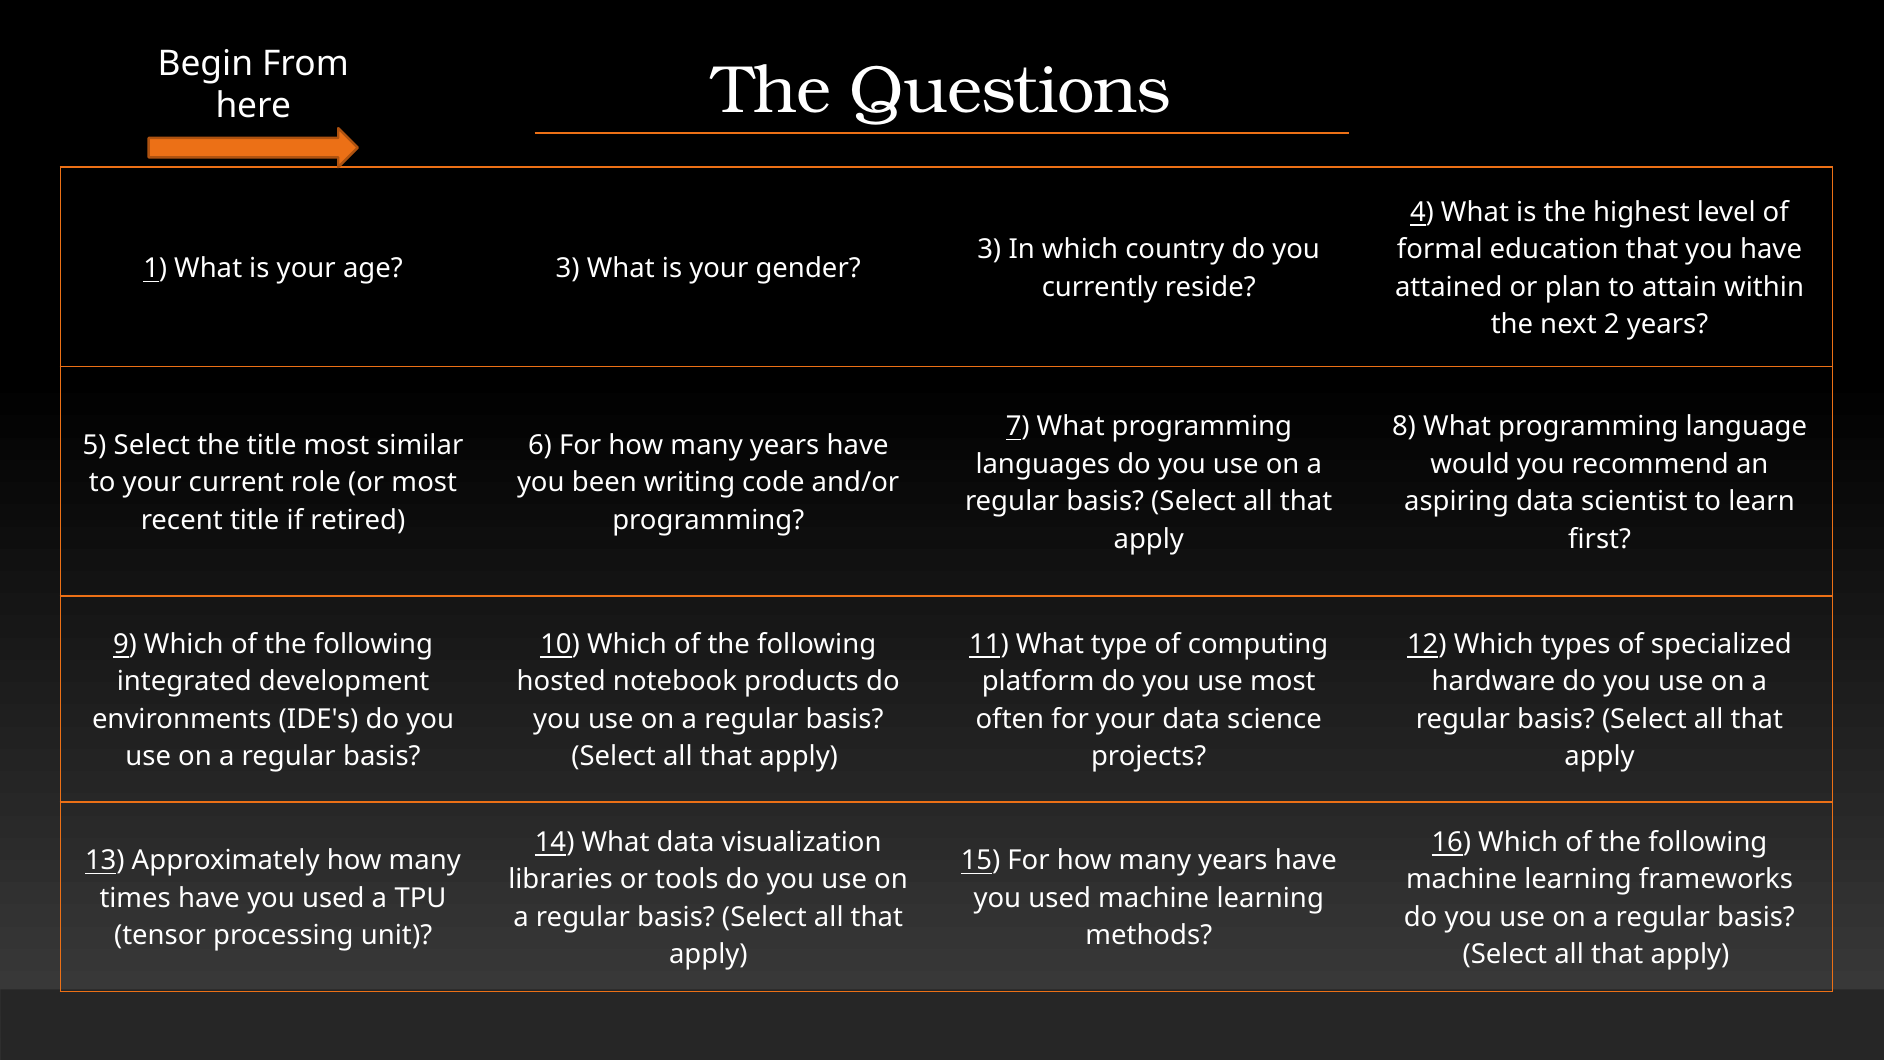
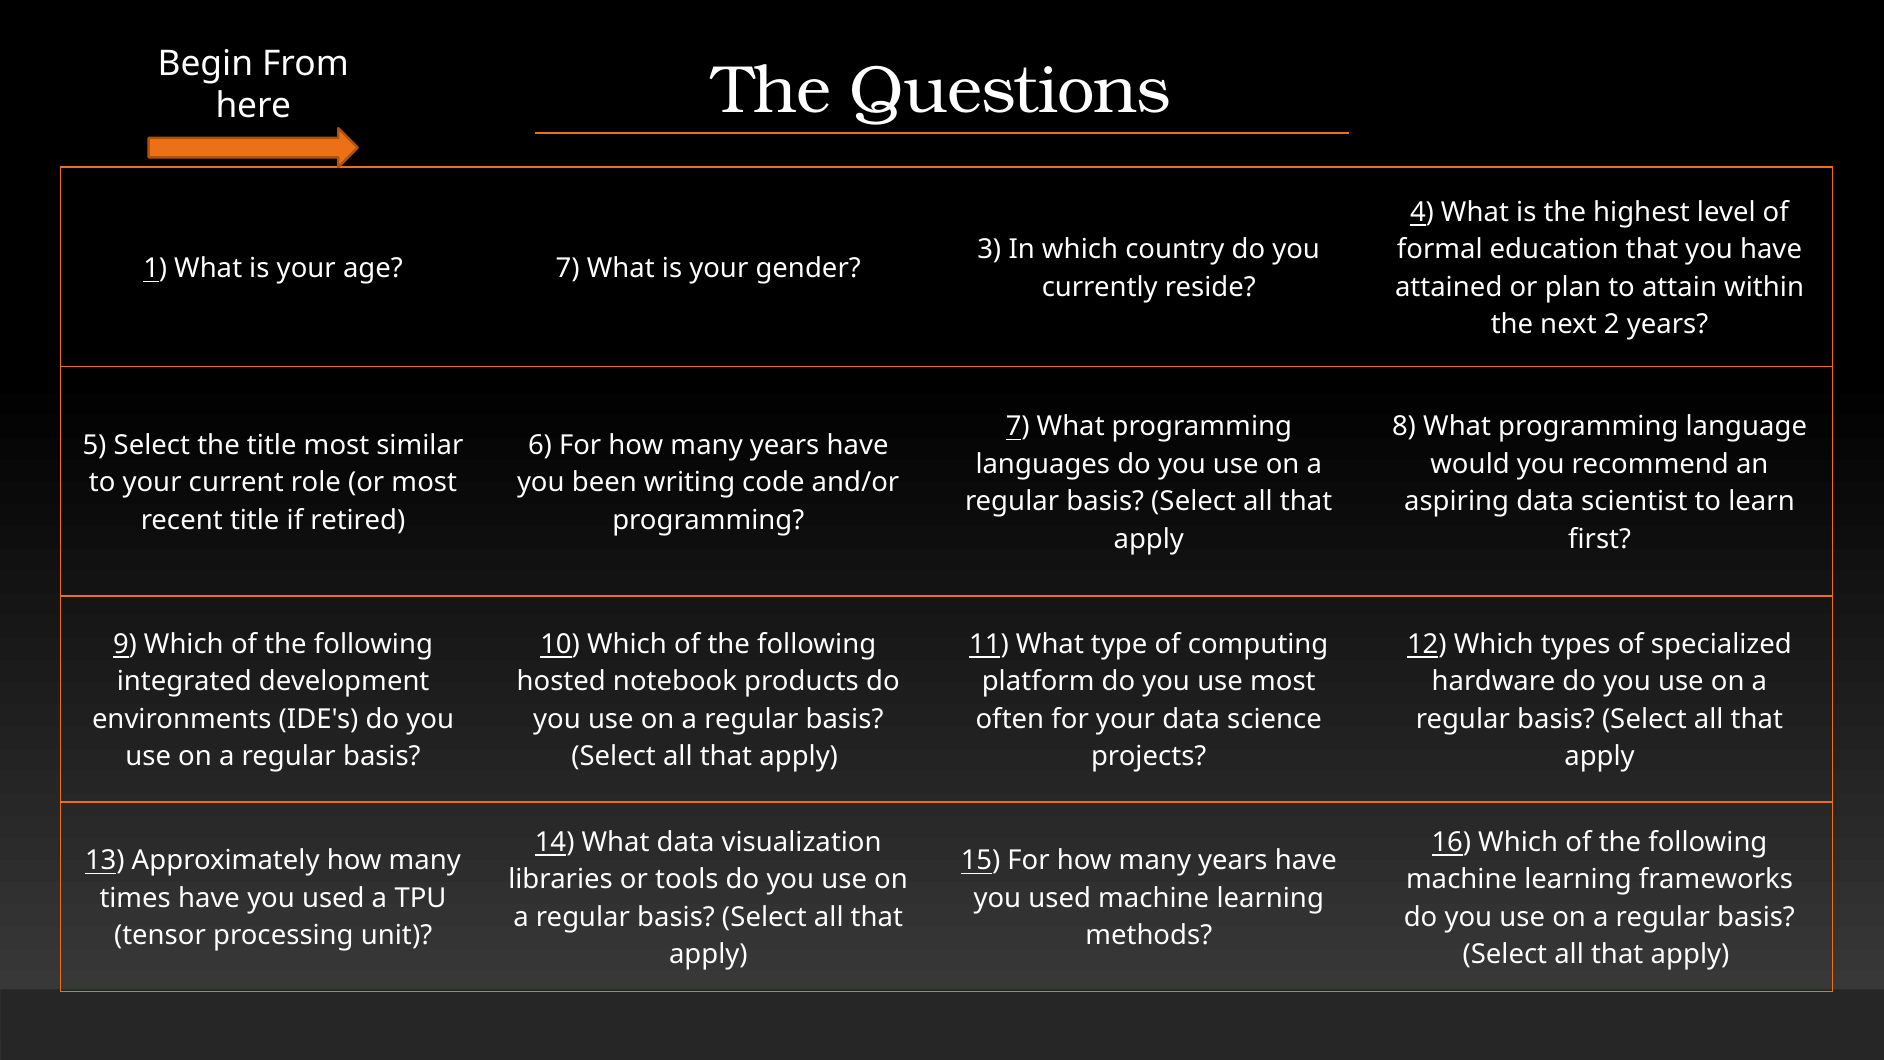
age 3: 3 -> 7
